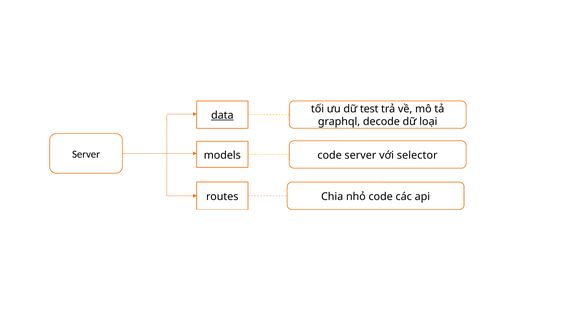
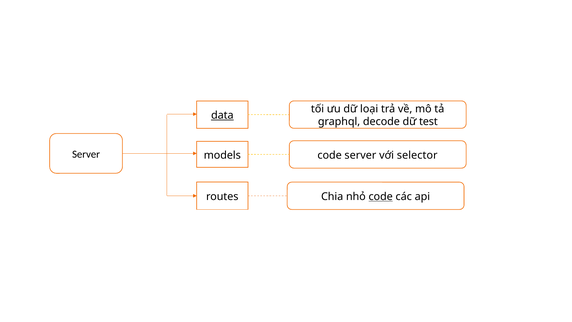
test: test -> loại
loại: loại -> test
code at (381, 196) underline: none -> present
